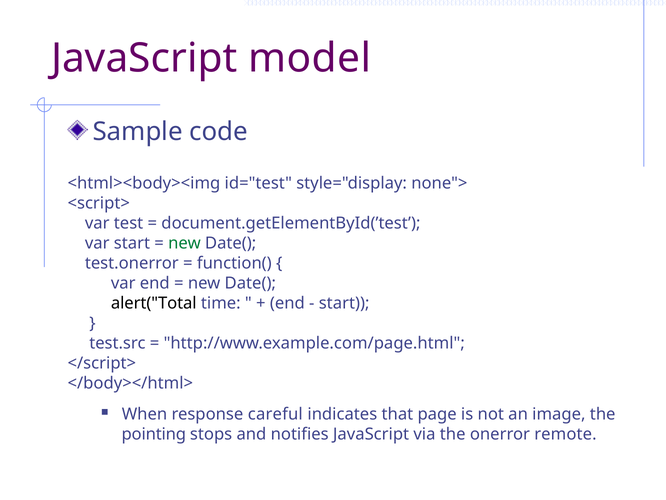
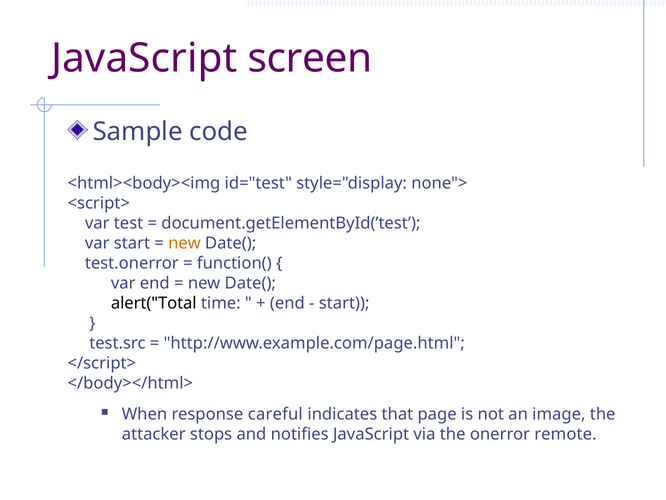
model: model -> screen
new at (184, 243) colour: green -> orange
pointing: pointing -> attacker
